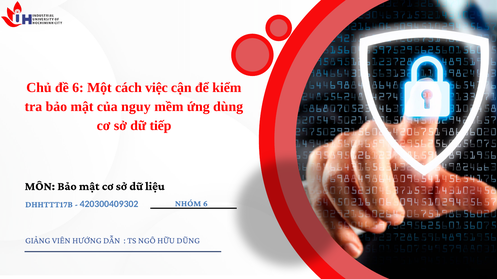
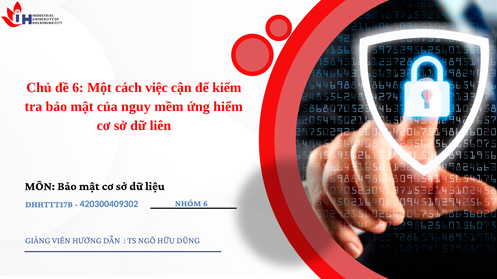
dùng: dùng -> hiểm
tiếp: tiếp -> liên
